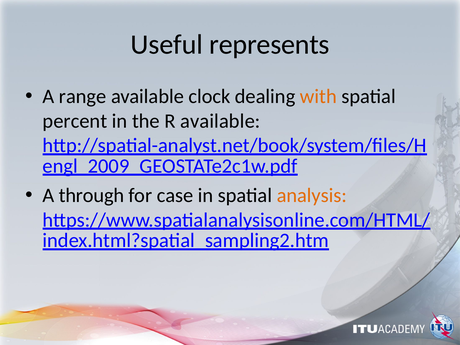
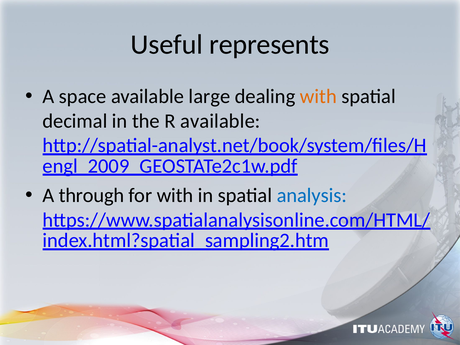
range: range -> space
clock: clock -> large
percent: percent -> decimal
for case: case -> with
analysis colour: orange -> blue
